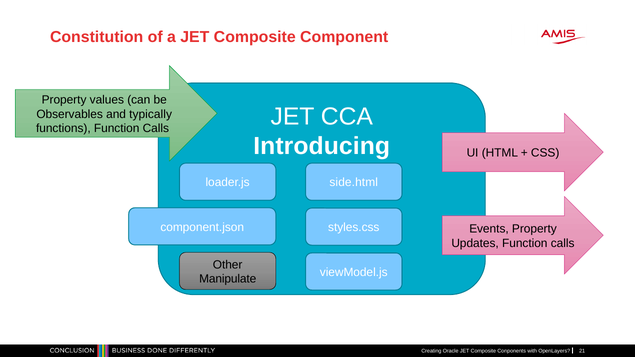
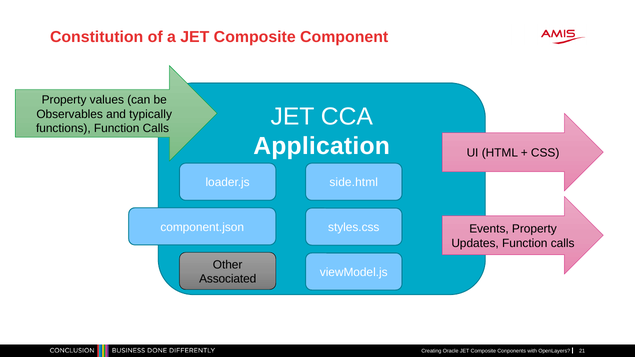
Introducing: Introducing -> Application
Manipulate: Manipulate -> Associated
